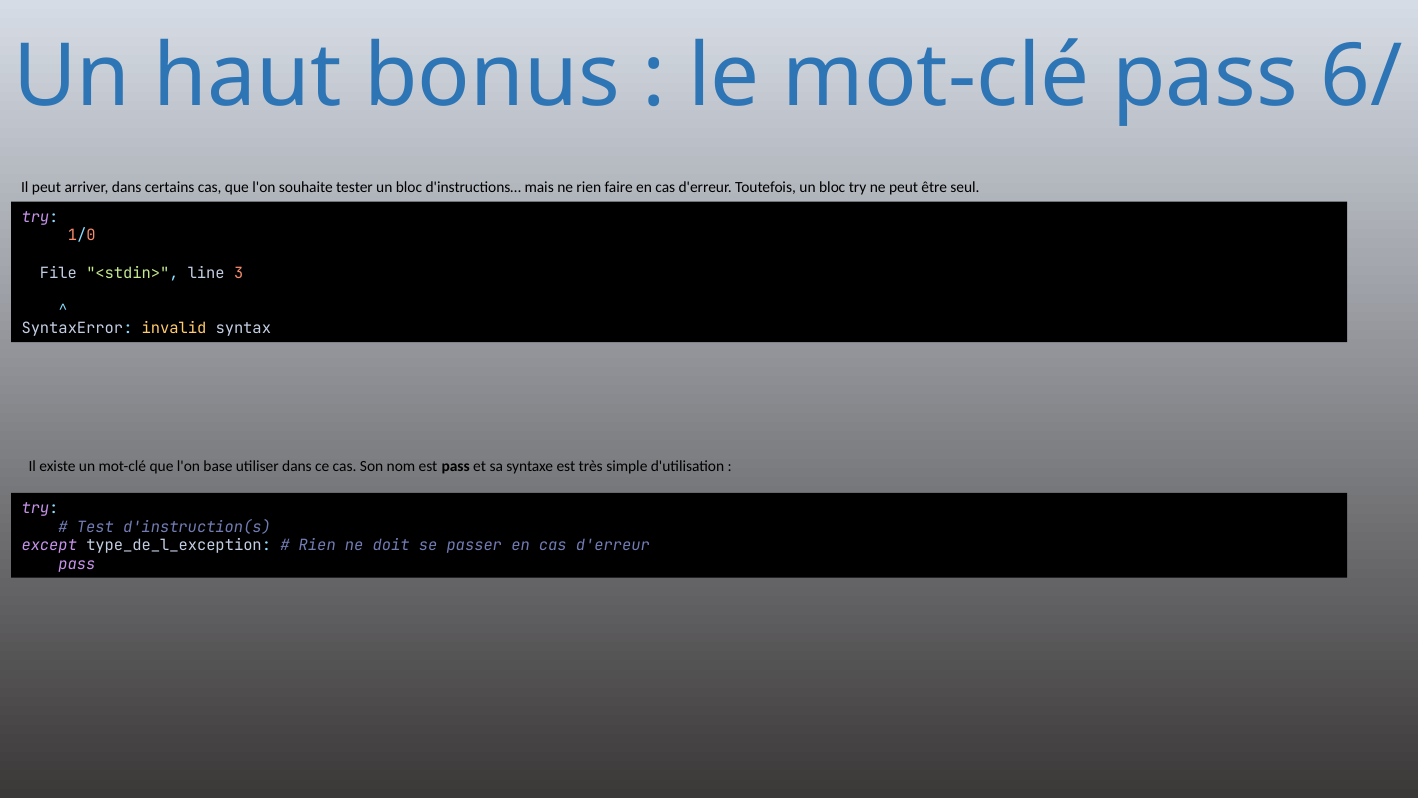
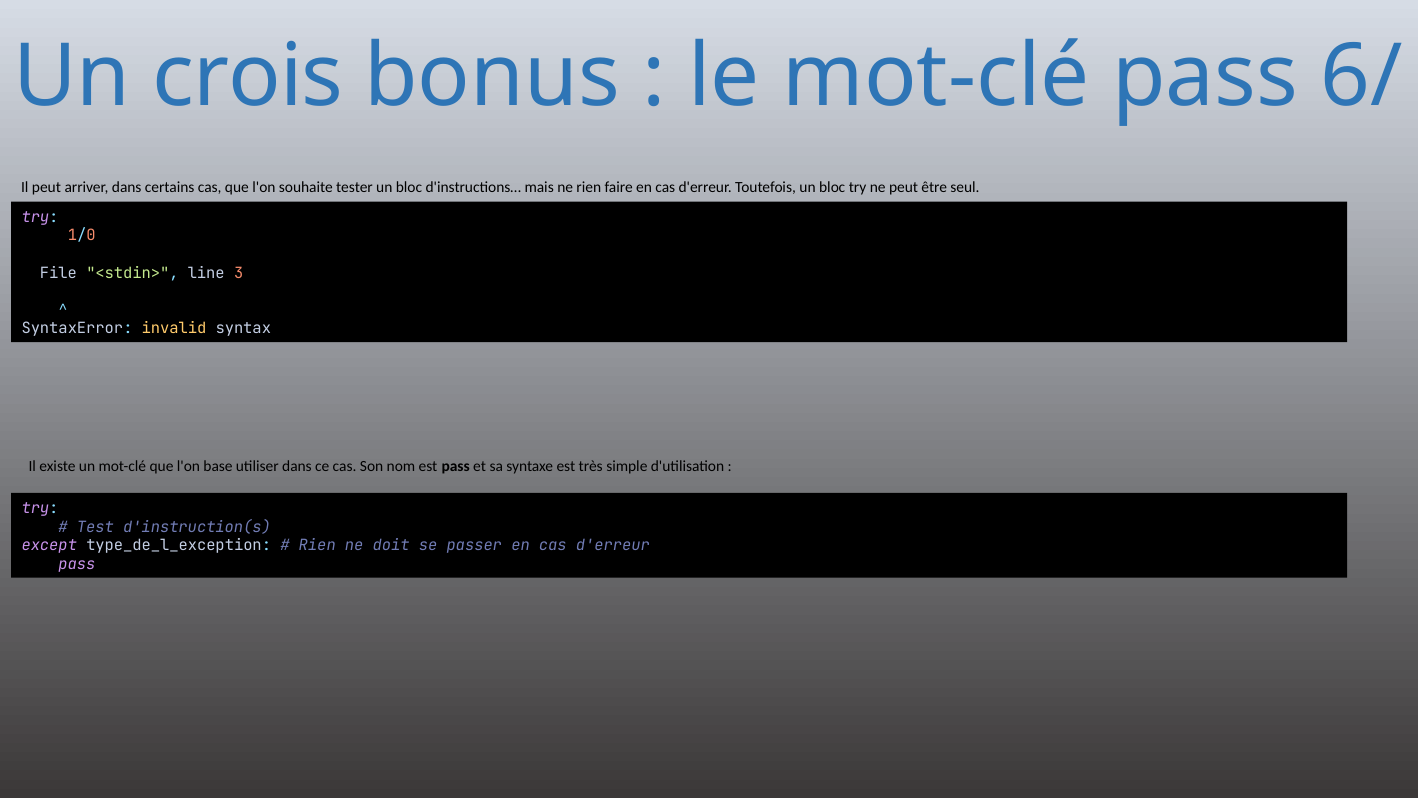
haut: haut -> crois
